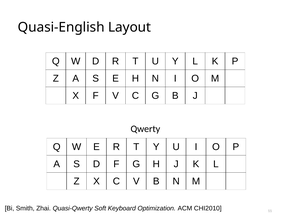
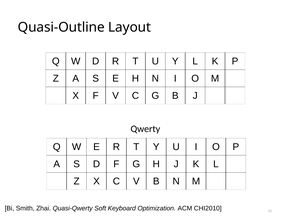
Quasi-English: Quasi-English -> Quasi-Outline
